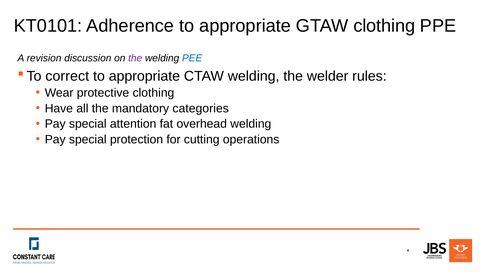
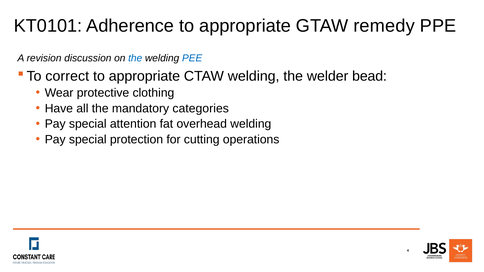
GTAW clothing: clothing -> remedy
the at (135, 58) colour: purple -> blue
rules: rules -> bead
